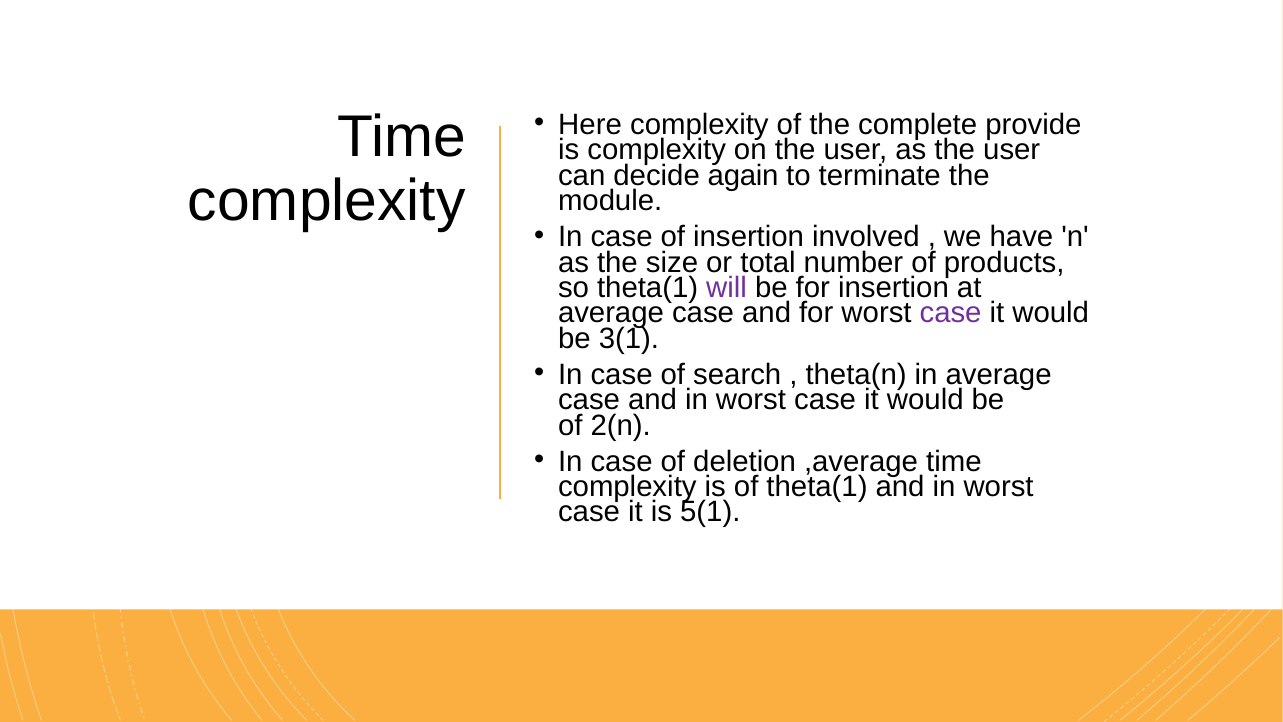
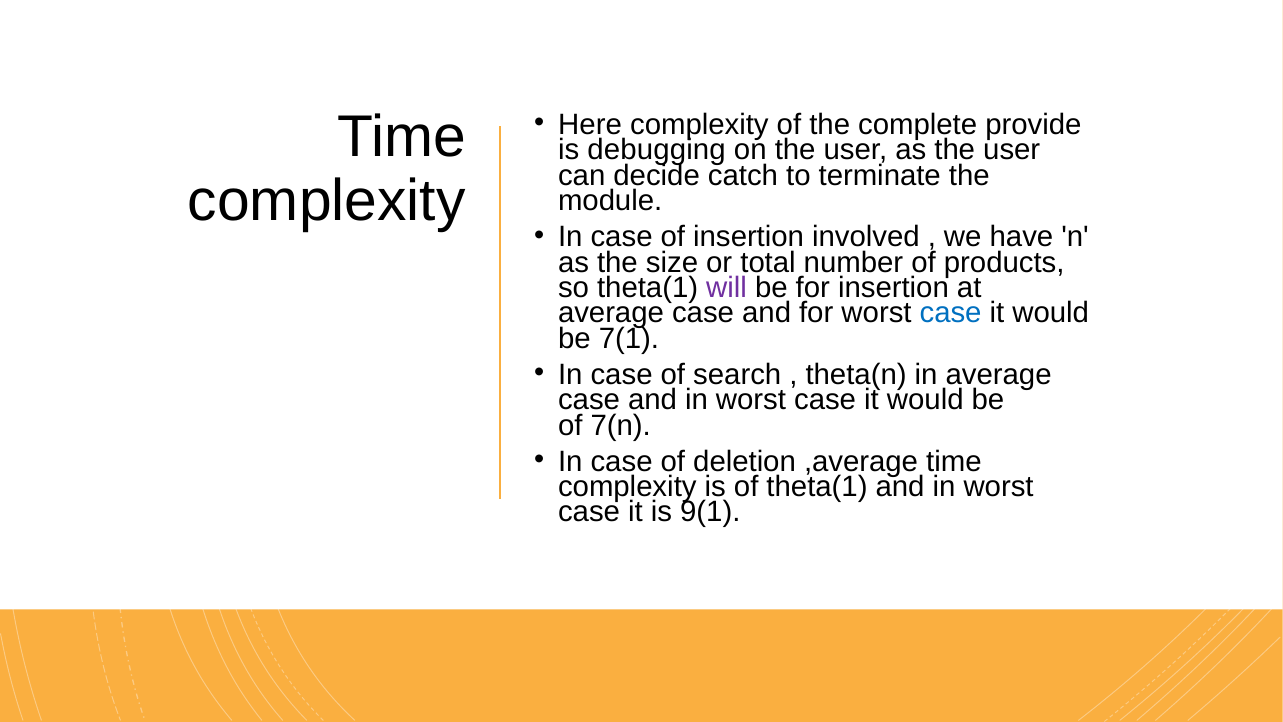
is complexity: complexity -> debugging
again: again -> catch
case at (951, 313) colour: purple -> blue
3(1: 3(1 -> 7(1
2(n: 2(n -> 7(n
5(1: 5(1 -> 9(1
